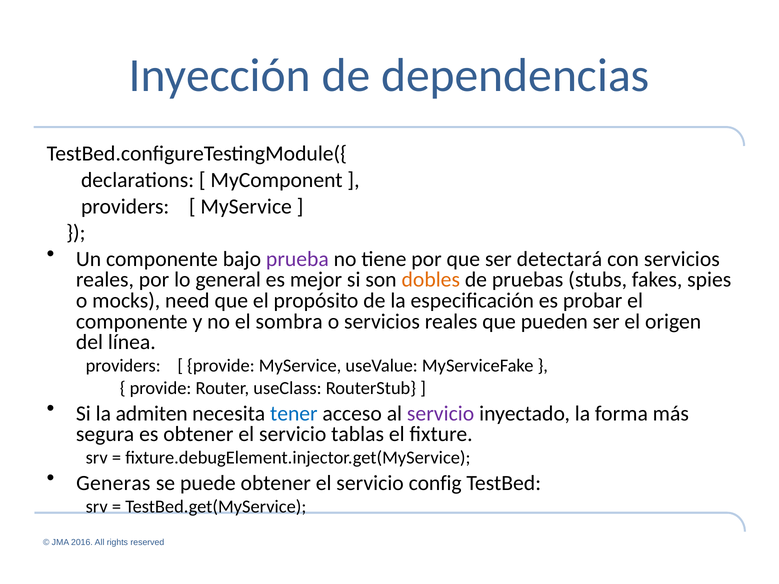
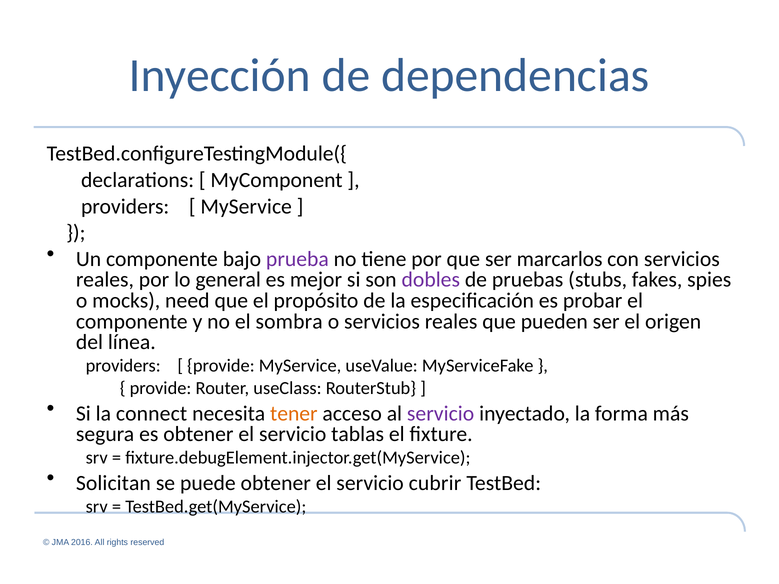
detectará: detectará -> marcarlos
dobles colour: orange -> purple
admiten: admiten -> connect
tener colour: blue -> orange
Generas: Generas -> Solicitan
config: config -> cubrir
